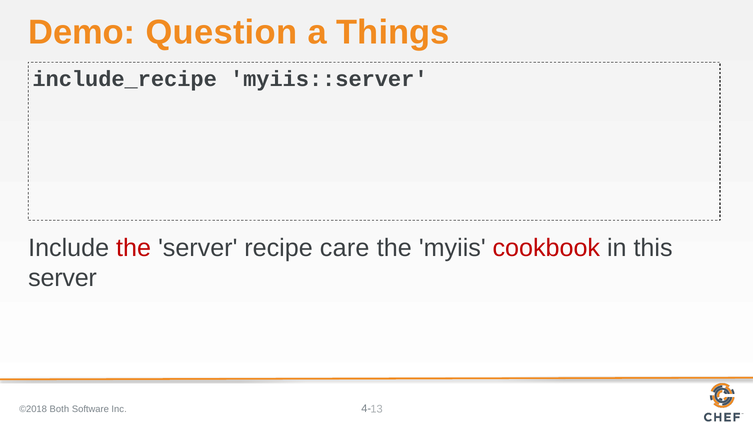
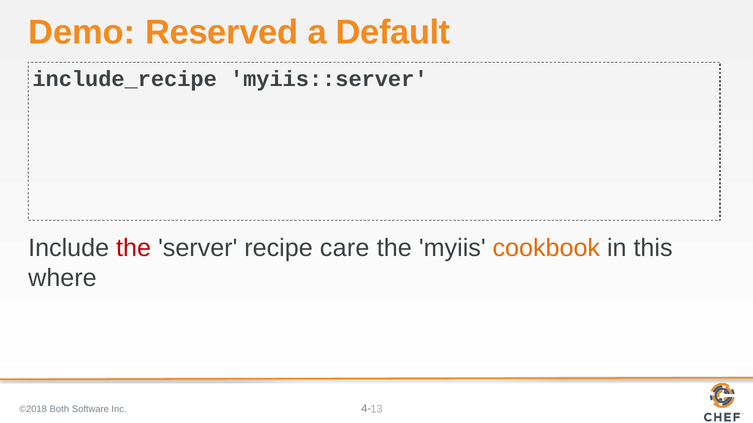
Question: Question -> Reserved
Things: Things -> Default
cookbook colour: red -> orange
server at (63, 279): server -> where
